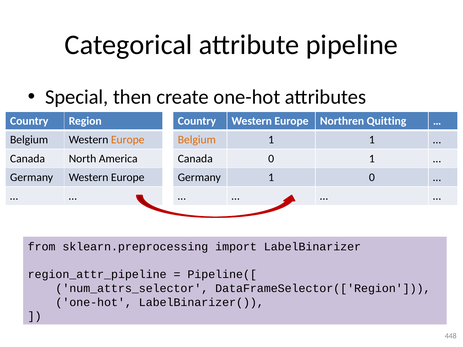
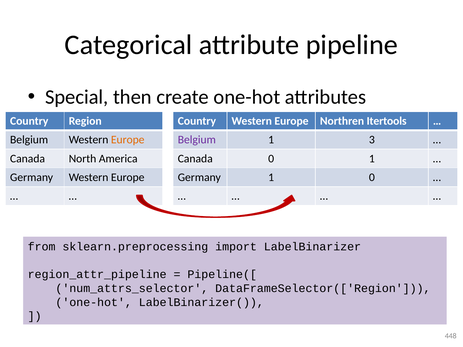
Quitting: Quitting -> Itertools
Belgium at (197, 140) colour: orange -> purple
1 1: 1 -> 3
